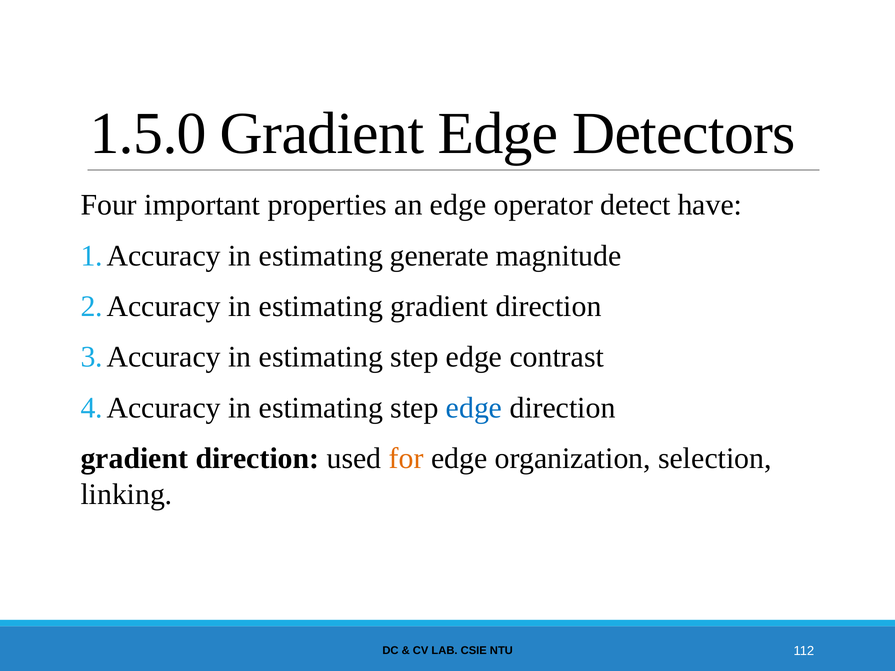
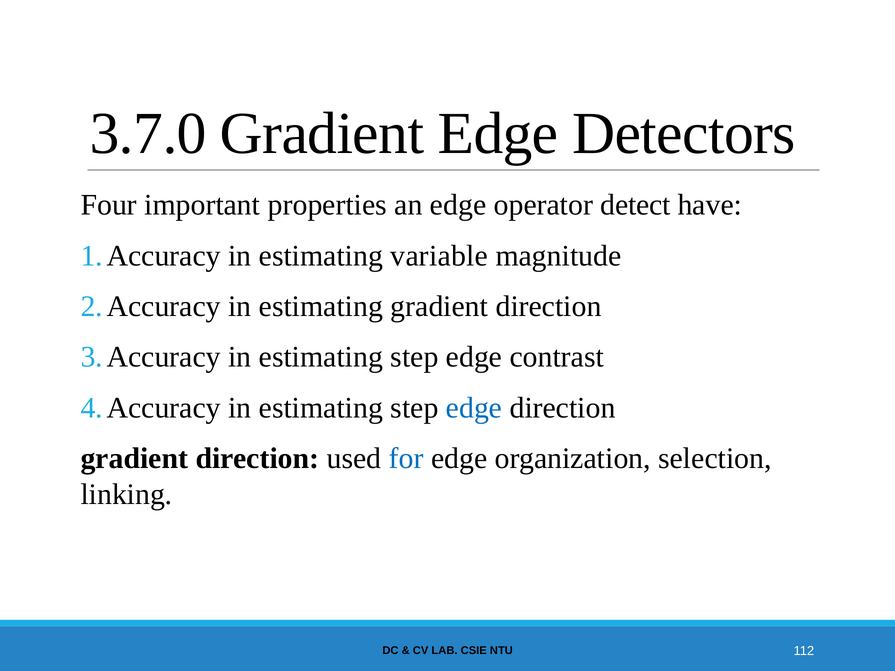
1.5.0: 1.5.0 -> 3.7.0
generate: generate -> variable
for colour: orange -> blue
